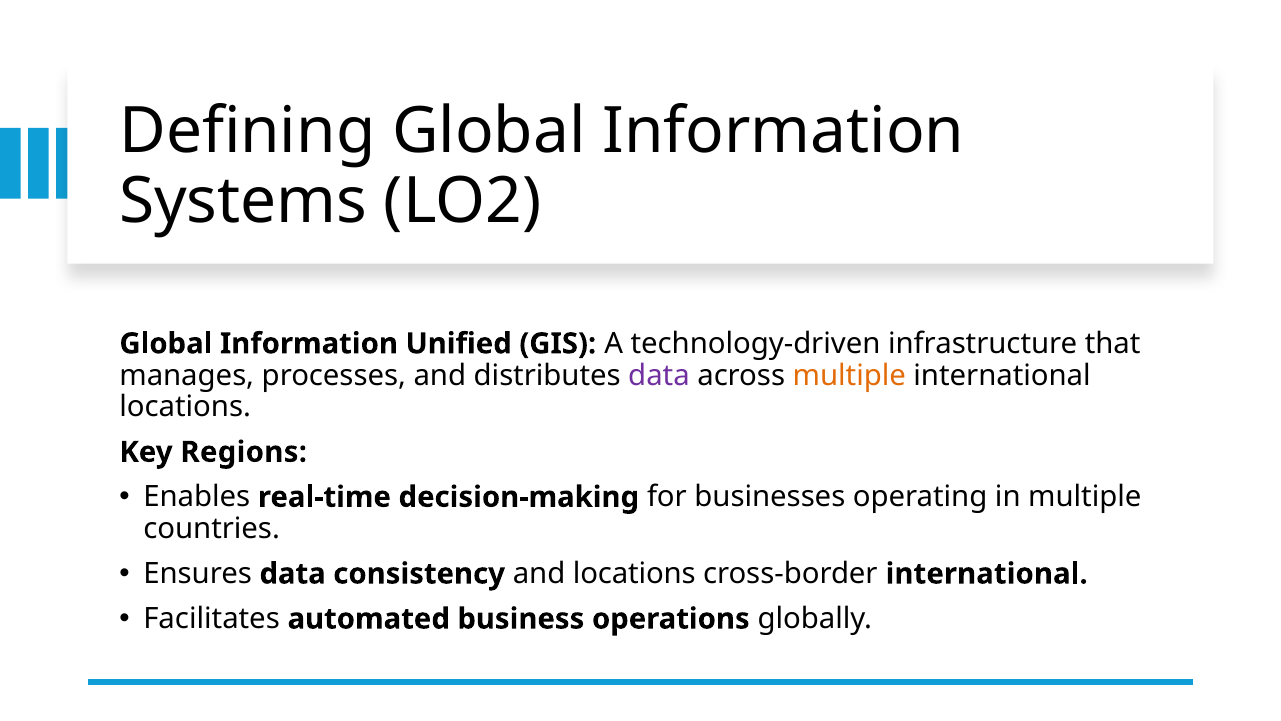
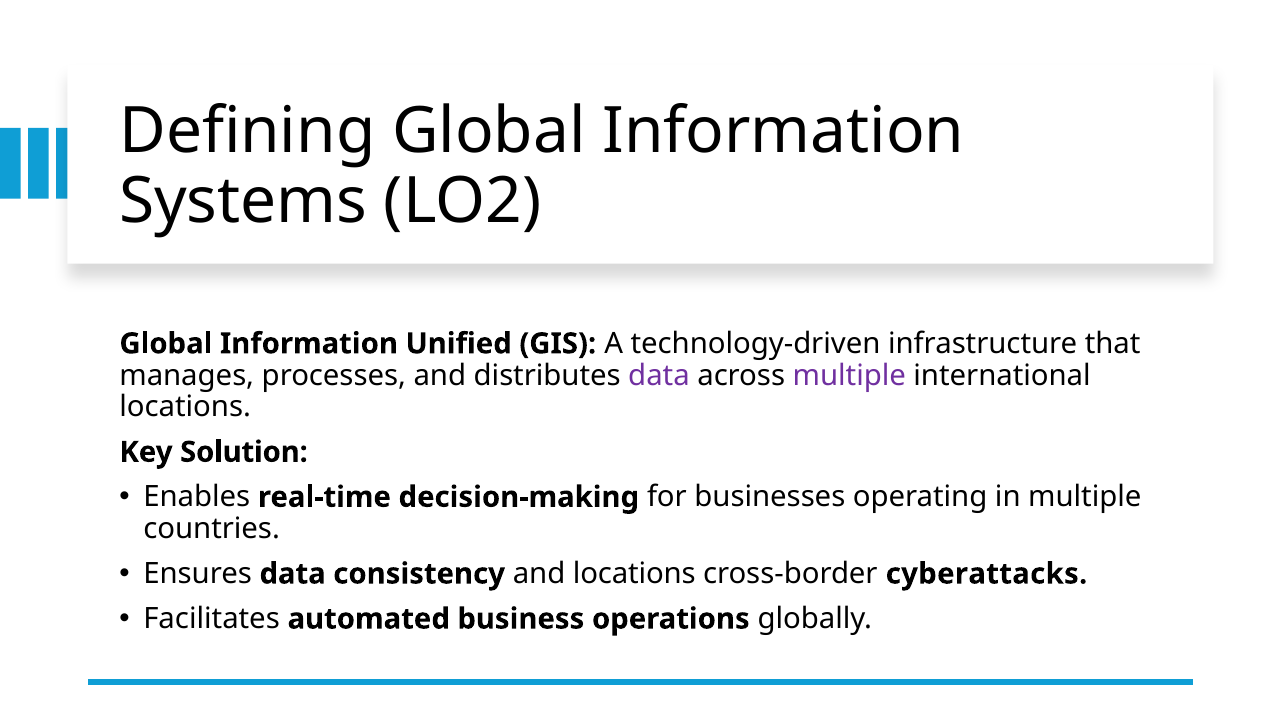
multiple at (849, 375) colour: orange -> purple
Regions: Regions -> Solution
cross-border international: international -> cyberattacks
